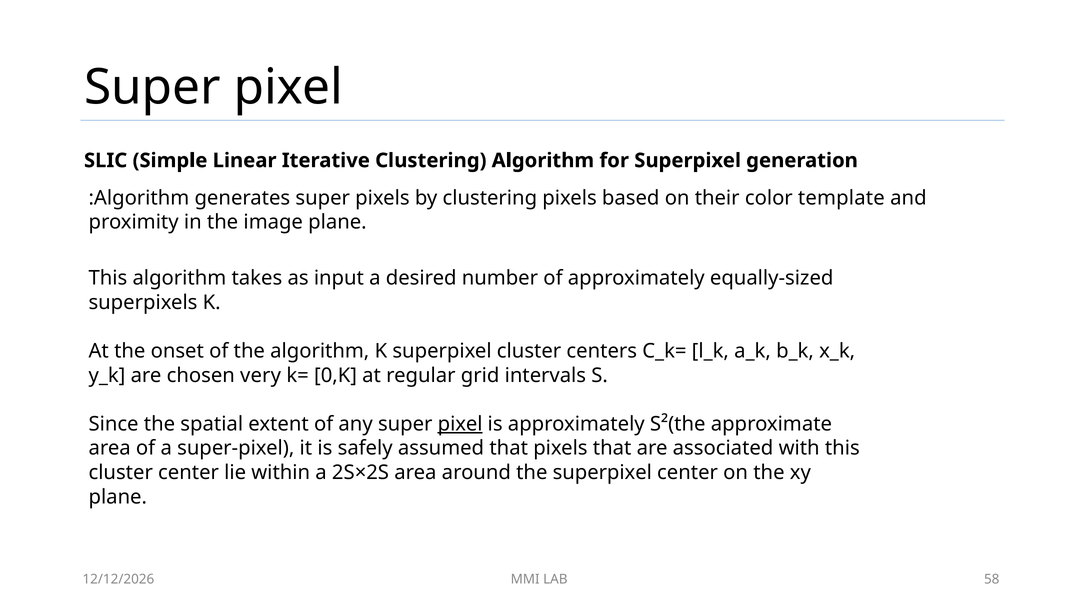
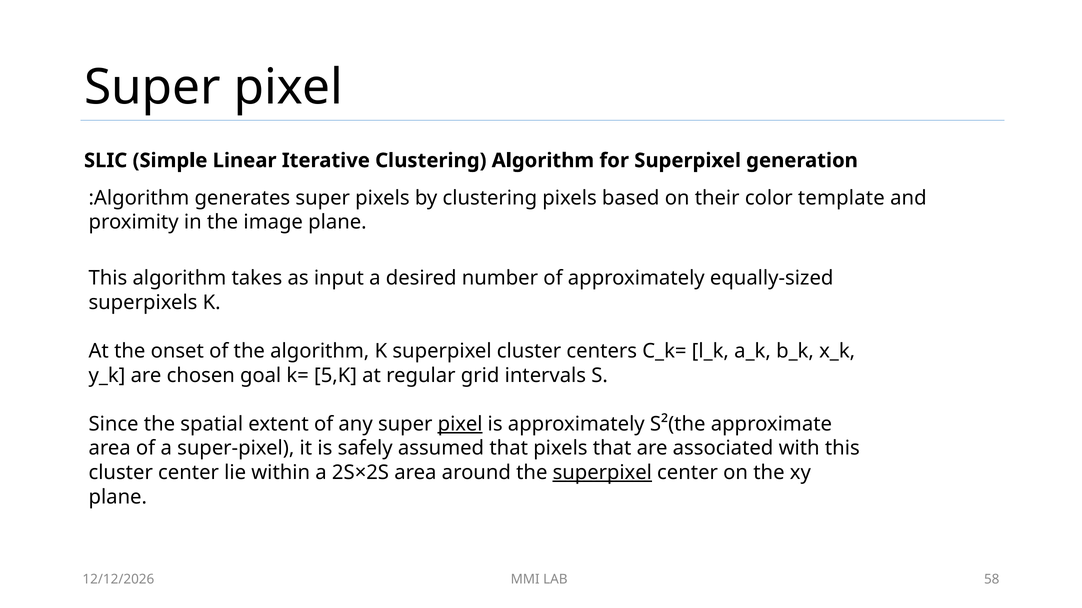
very: very -> goal
0,K: 0,K -> 5,K
superpixel at (602, 473) underline: none -> present
